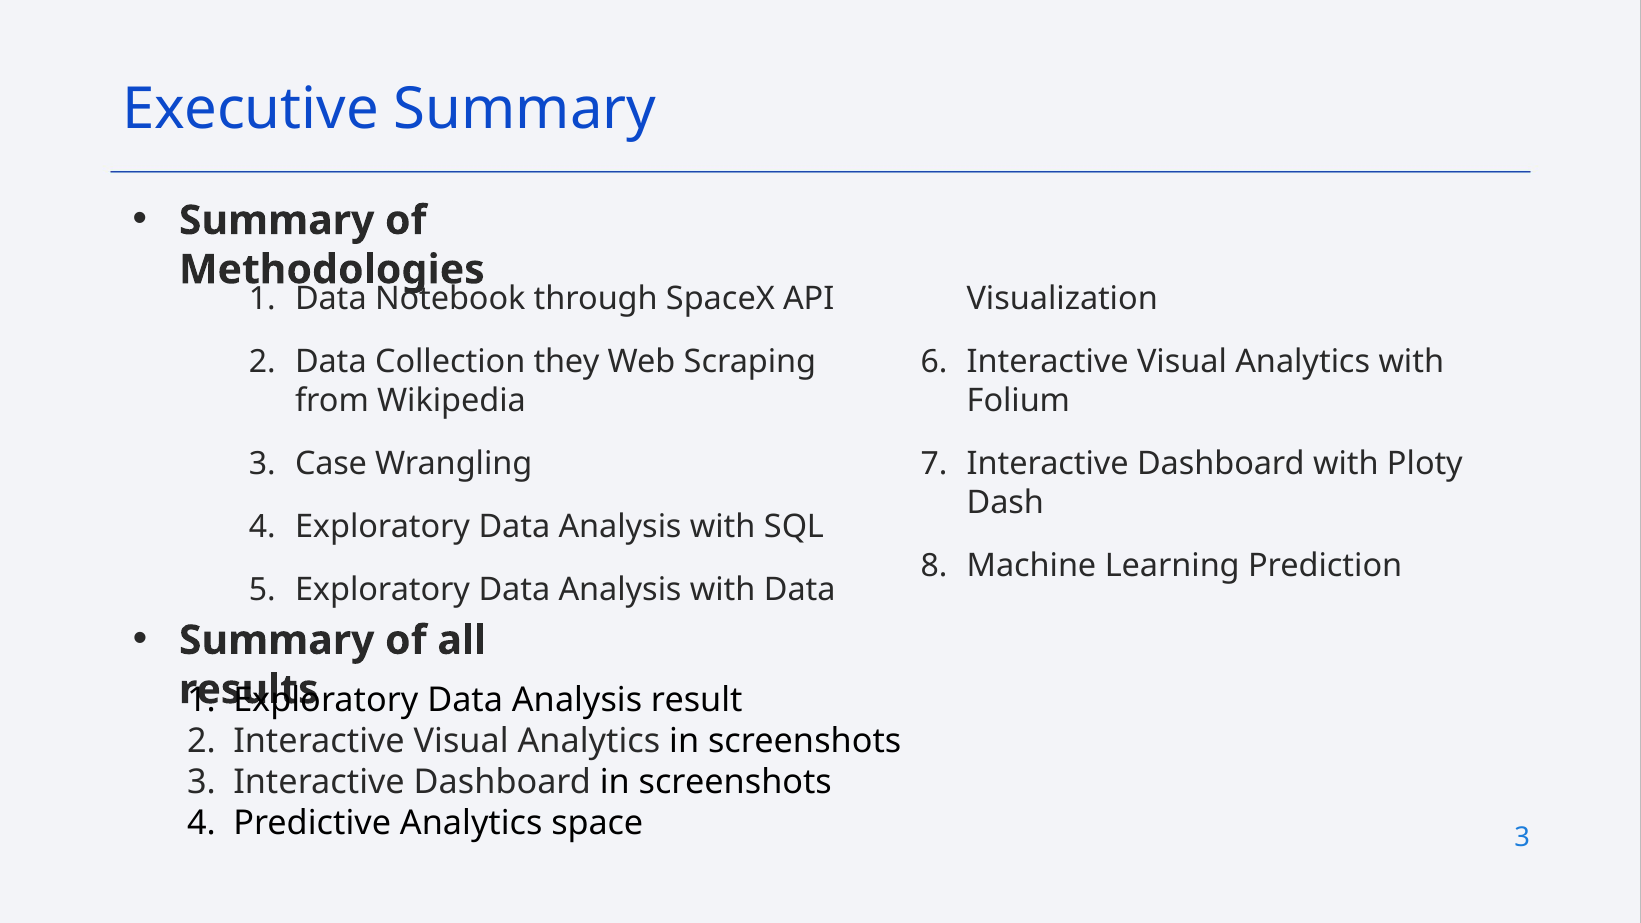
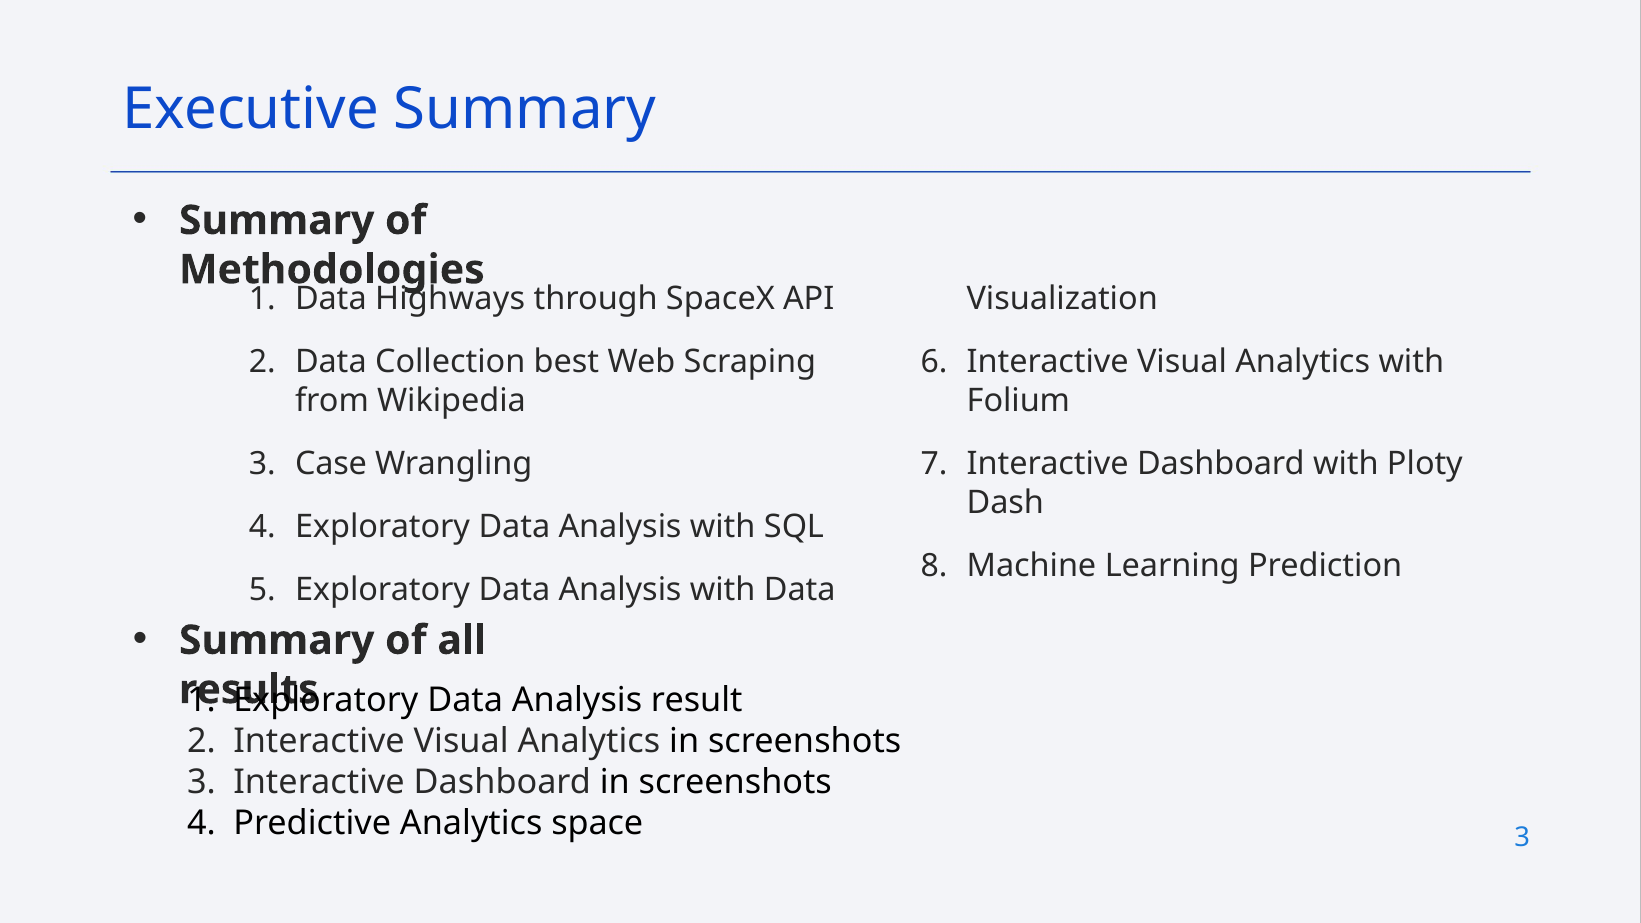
Notebook: Notebook -> Highways
they: they -> best
